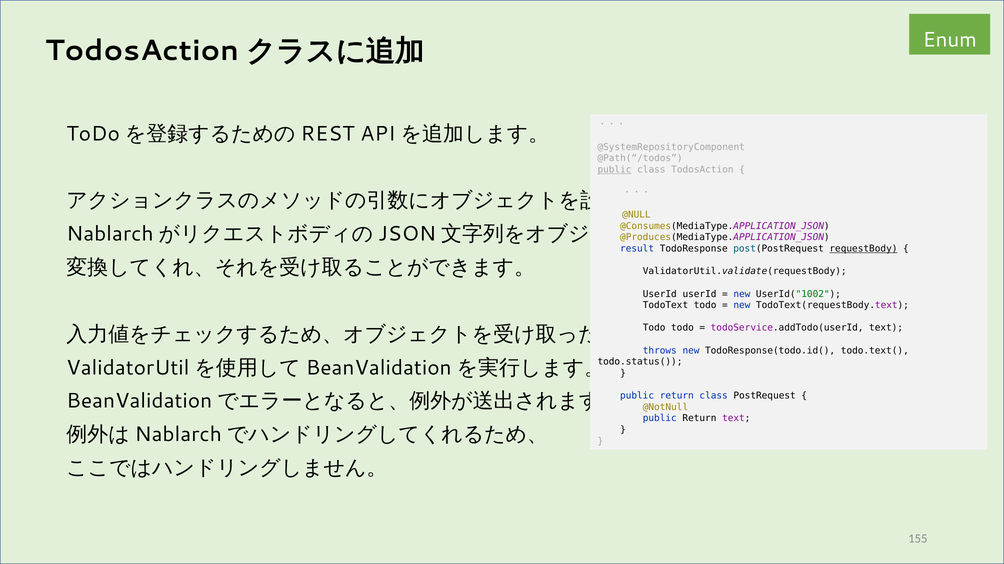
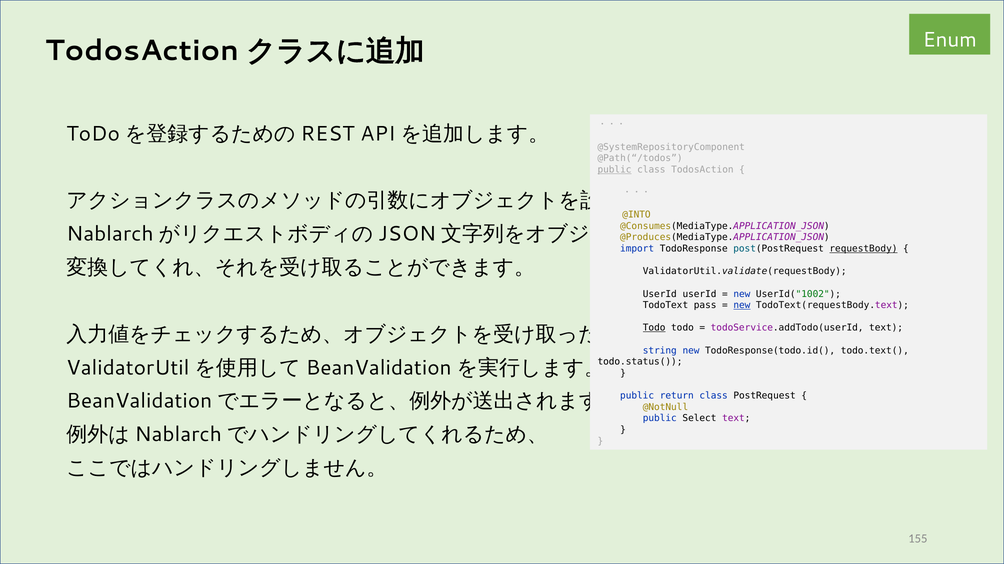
@NULL: @NULL -> @INTO
result: result -> import
TodoText todo: todo -> pass
new at (742, 306) underline: none -> present
Todo at (654, 328) underline: none -> present
throws: throws -> string
Return at (699, 419): Return -> Select
